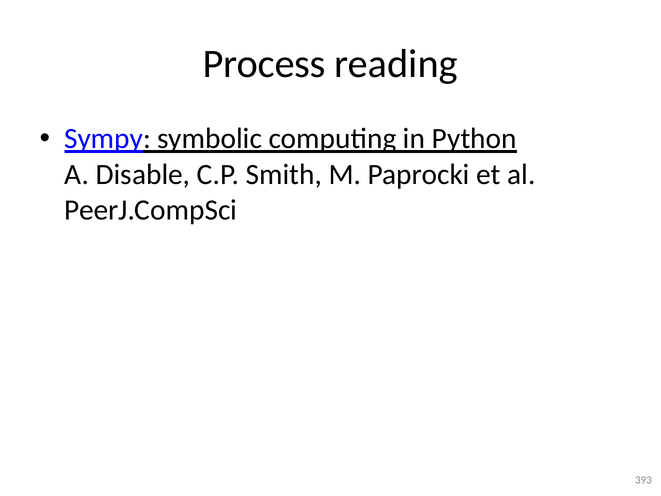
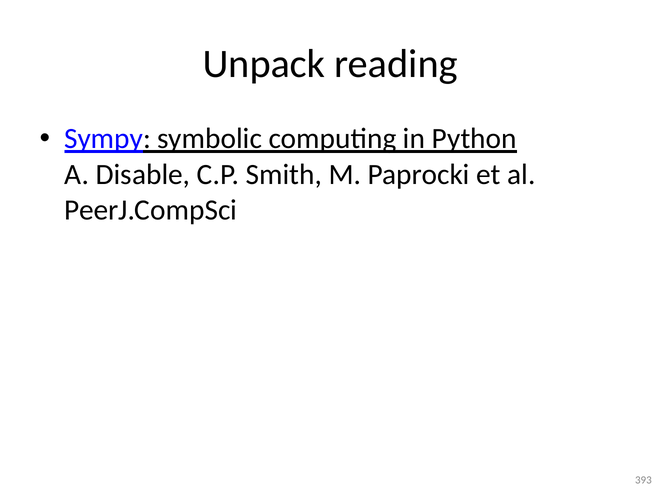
Process: Process -> Unpack
